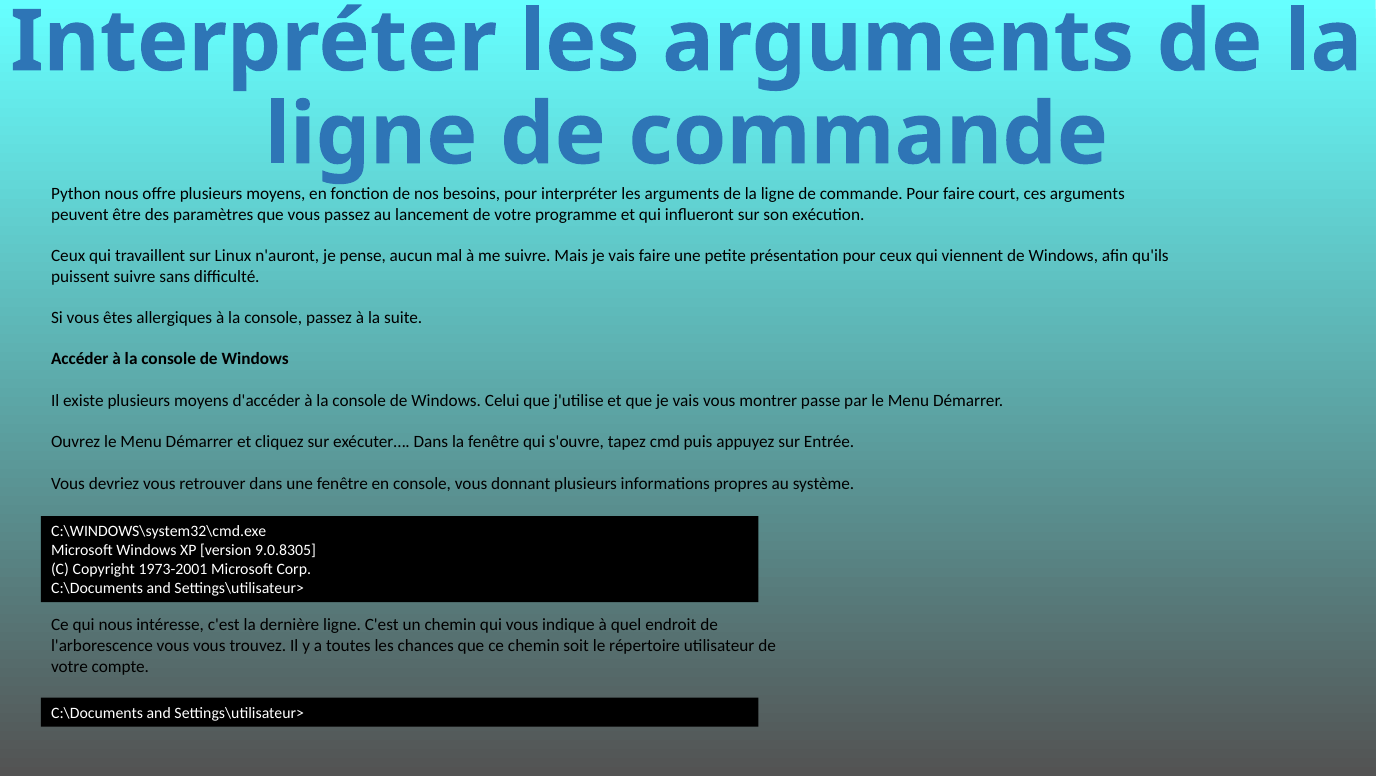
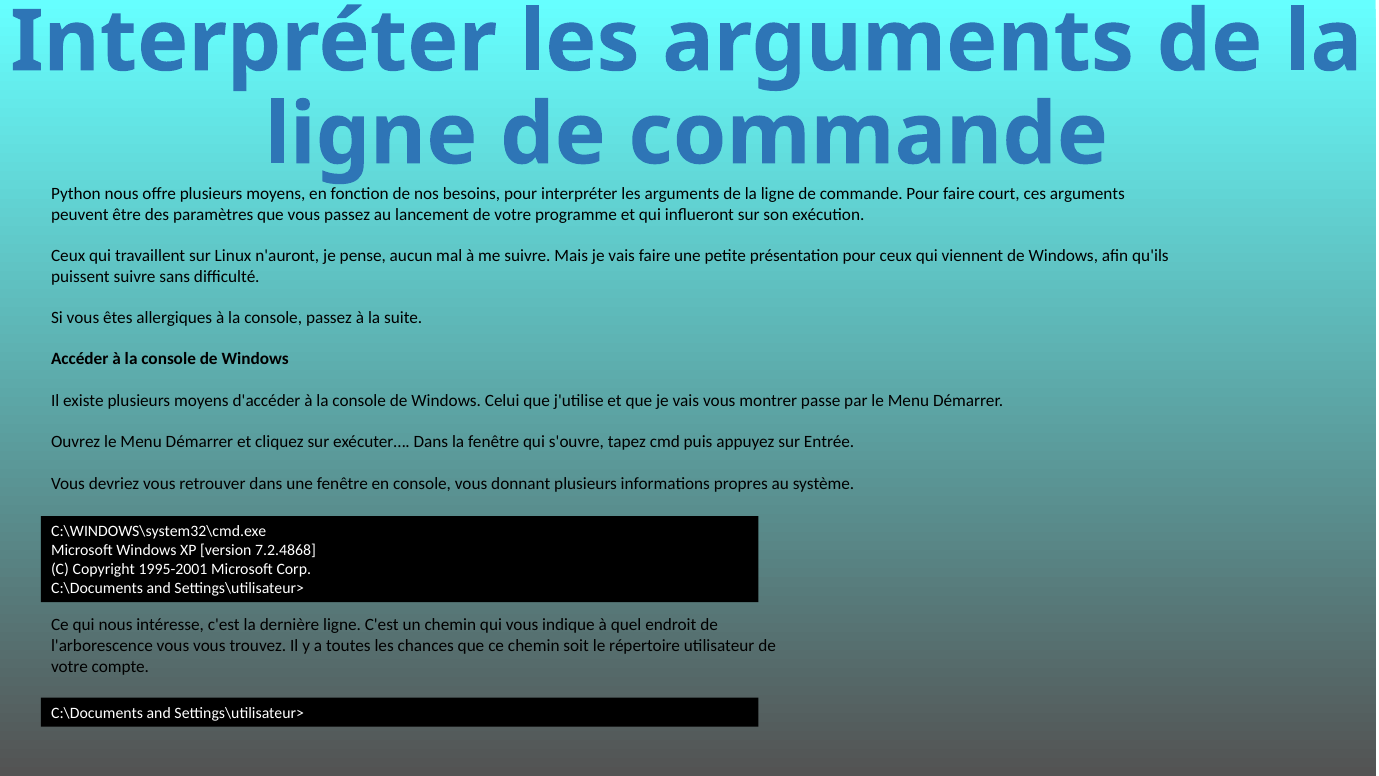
9.0.8305: 9.0.8305 -> 7.2.4868
1973-2001: 1973-2001 -> 1995-2001
